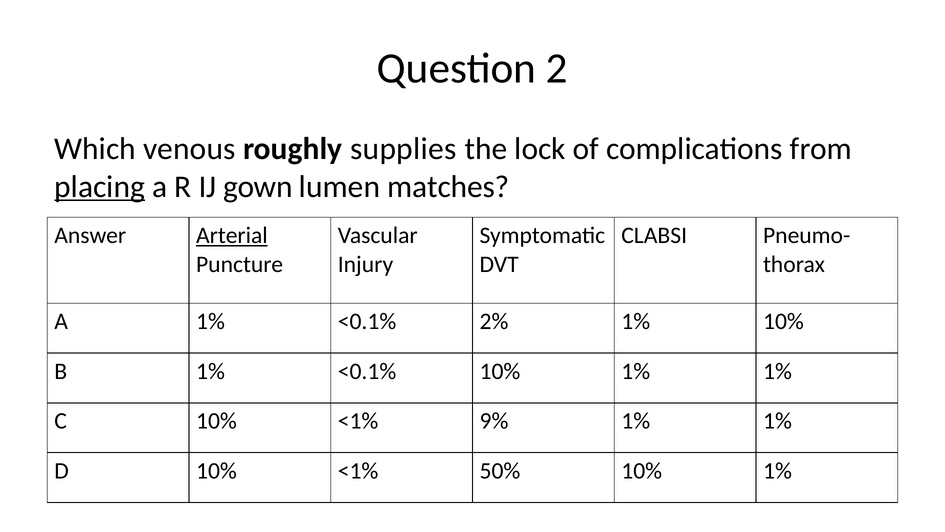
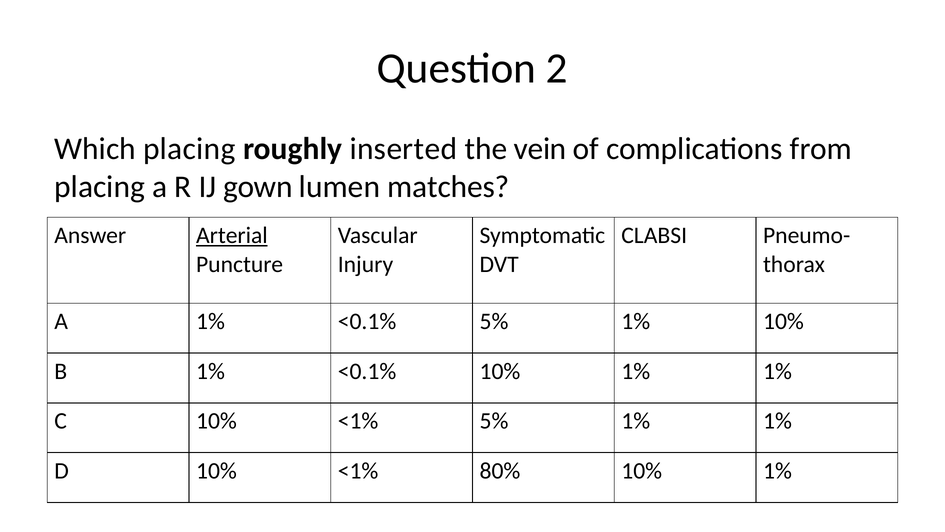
Which venous: venous -> placing
supplies: supplies -> inserted
lock: lock -> vein
placing at (100, 187) underline: present -> none
<0.1% 2%: 2% -> 5%
<1% 9%: 9% -> 5%
50%: 50% -> 80%
